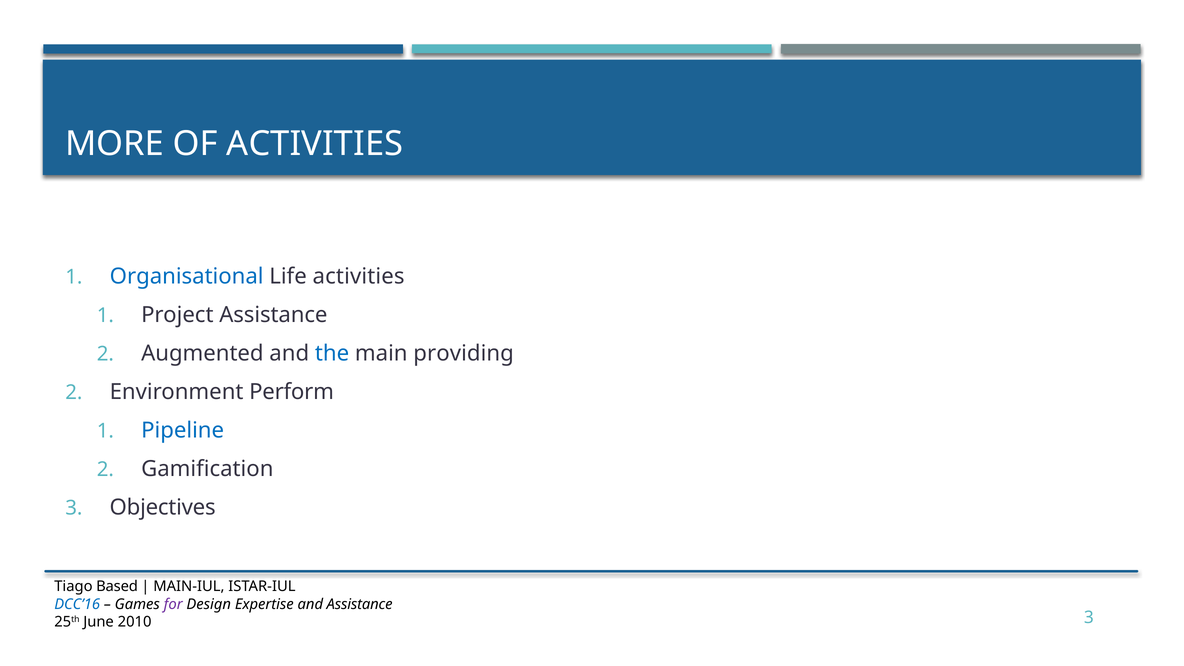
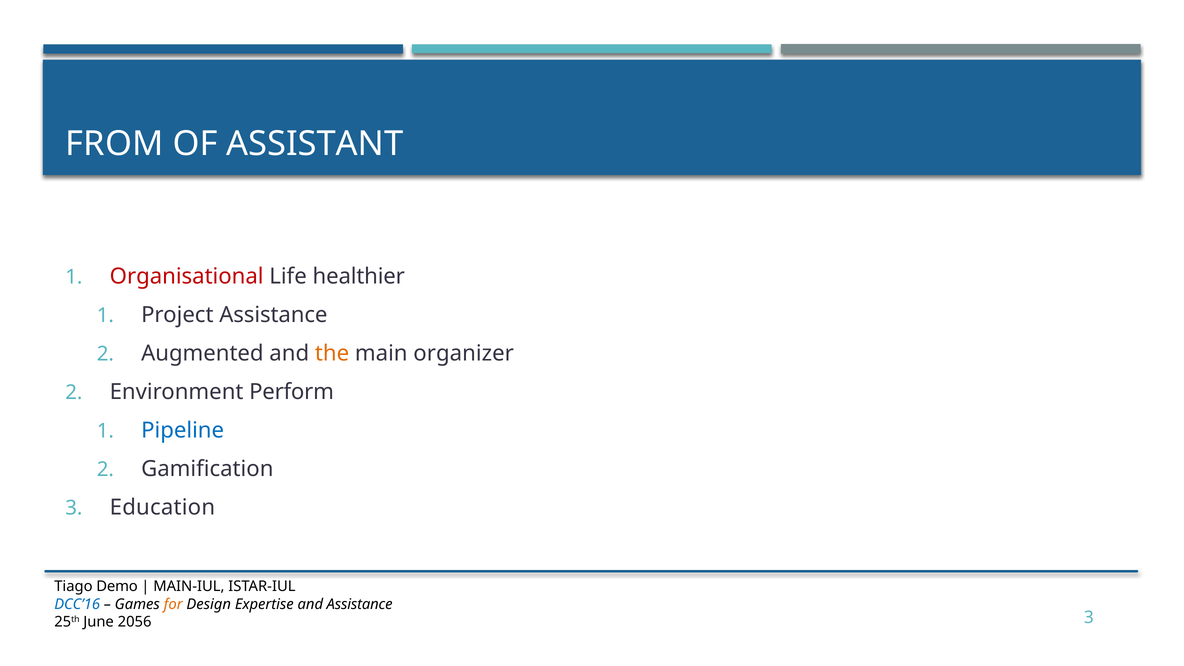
MORE: MORE -> FROM
OF ACTIVITIES: ACTIVITIES -> ASSISTANT
Organisational colour: blue -> red
Life activities: activities -> healthier
the colour: blue -> orange
providing: providing -> organizer
Objectives: Objectives -> Education
Based: Based -> Demo
for colour: purple -> orange
2010: 2010 -> 2056
